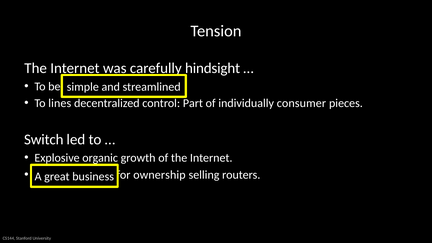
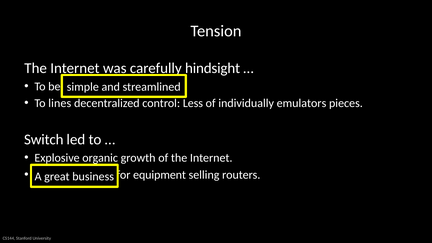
Part: Part -> Less
consumer: consumer -> emulators
ownership: ownership -> equipment
